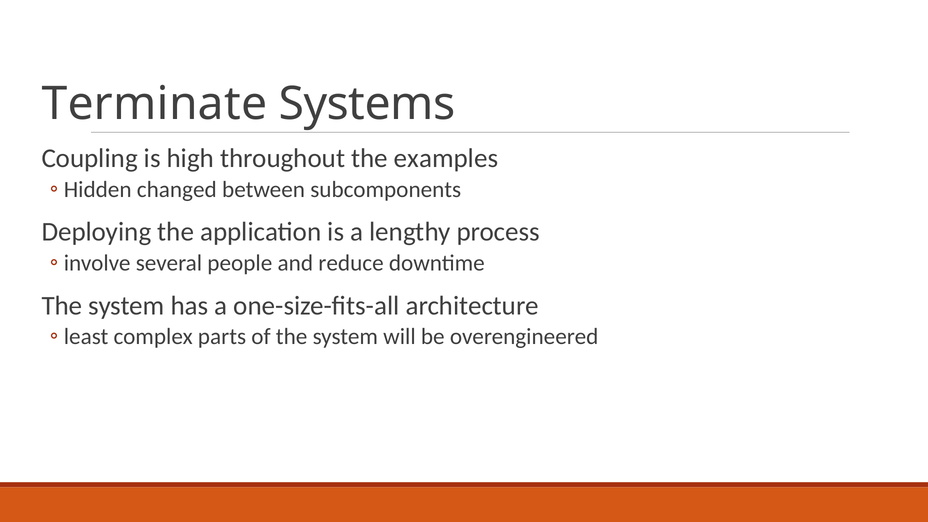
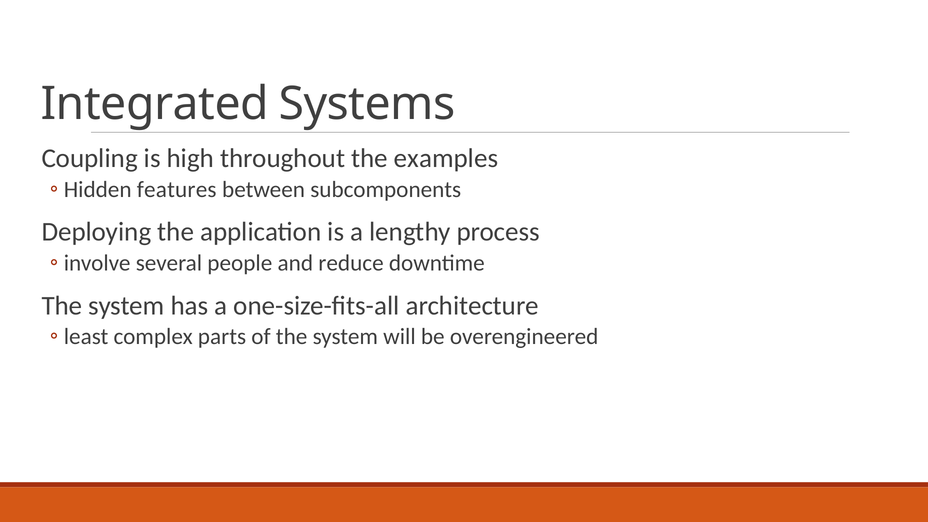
Terminate: Terminate -> Integrated
changed: changed -> features
